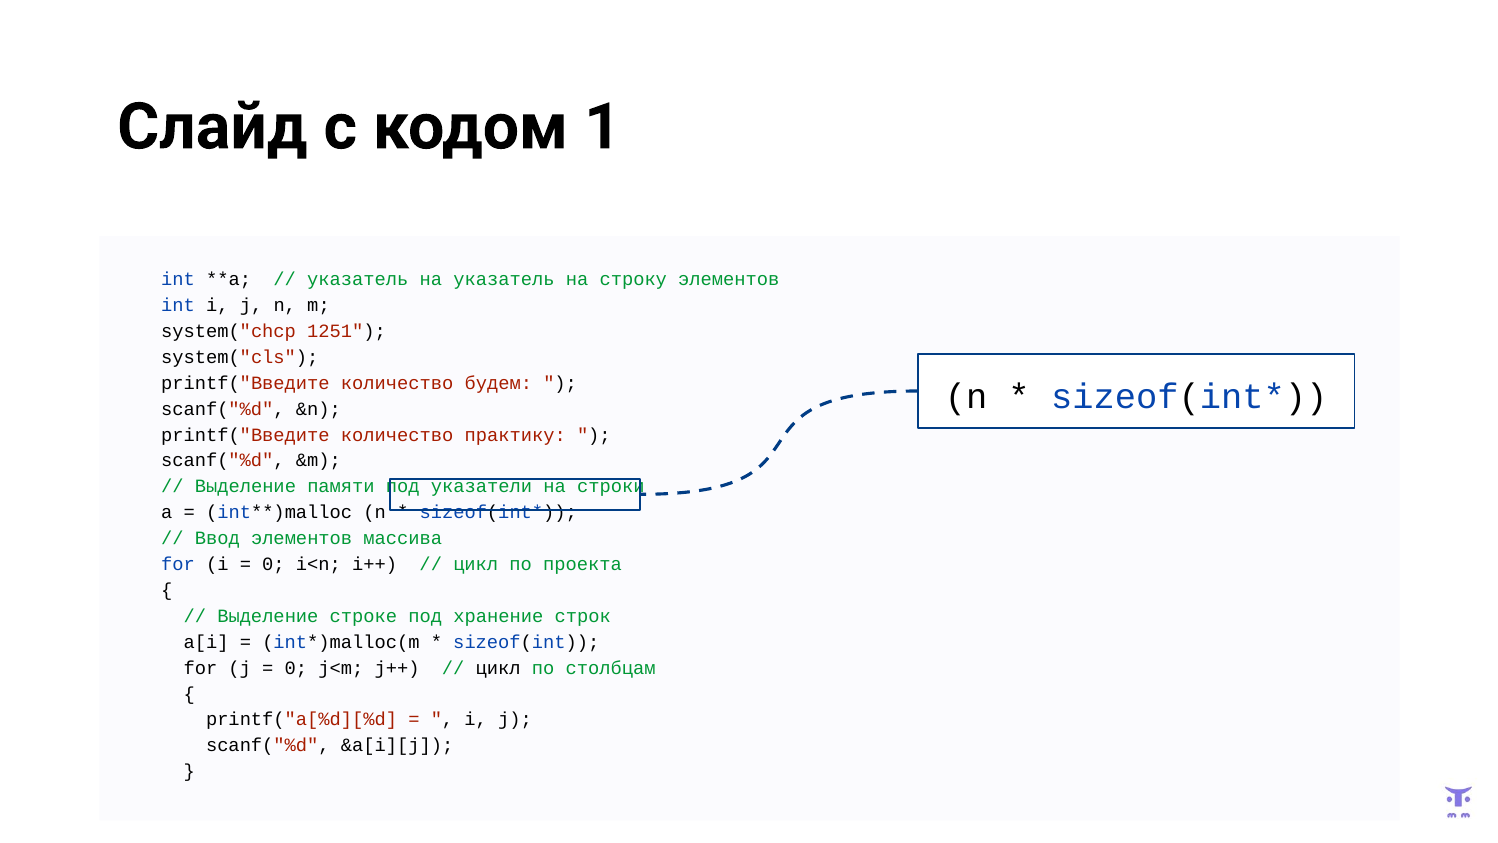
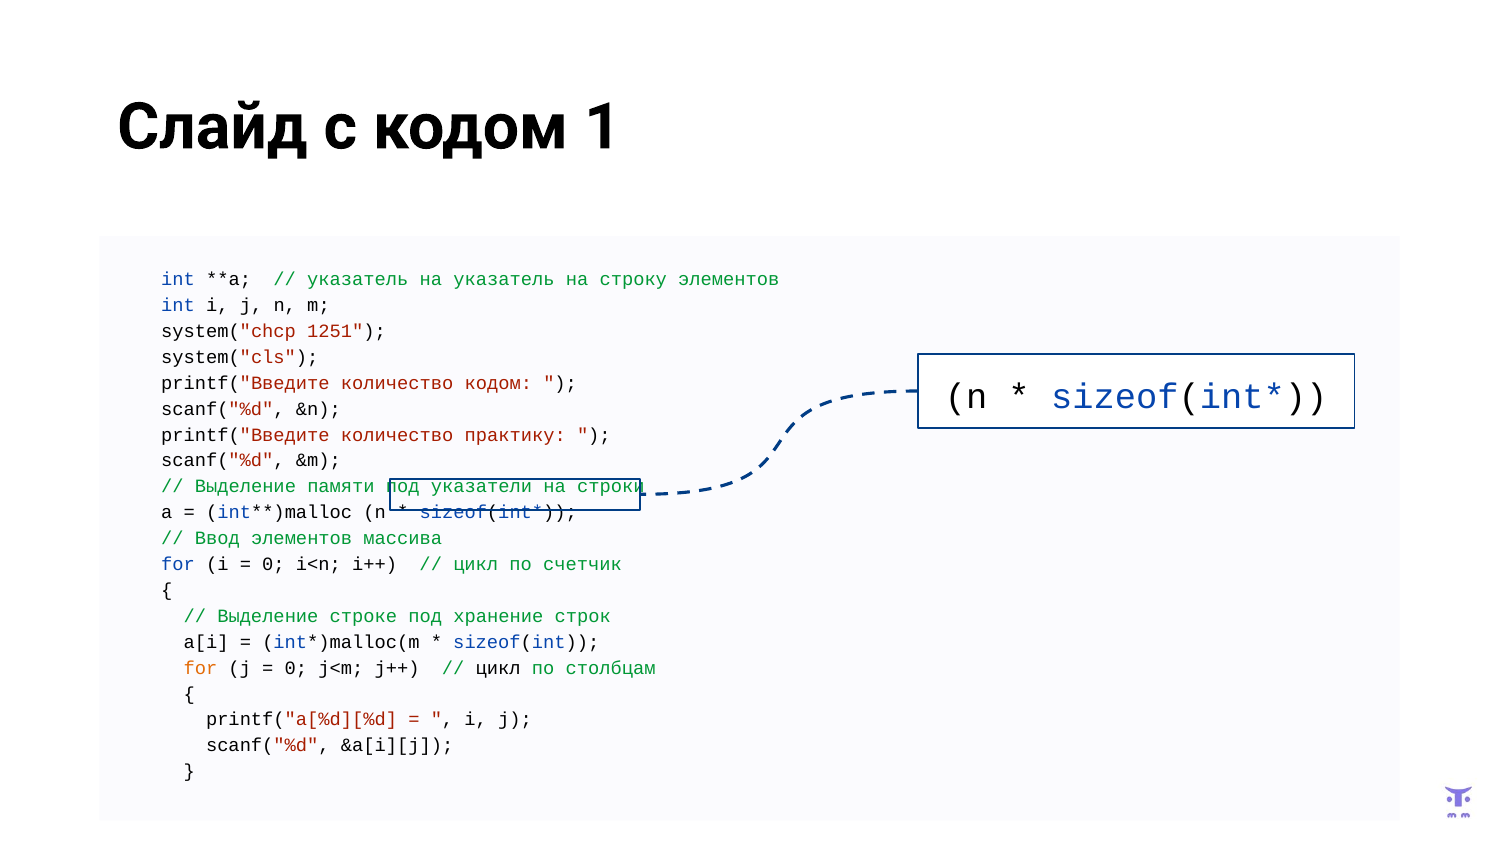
количество будем: будем -> кодом
проекта: проекта -> счетчик
for at (200, 668) colour: black -> orange
